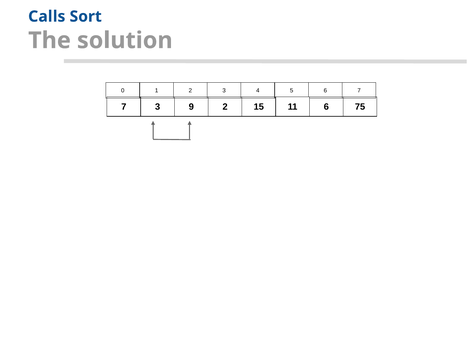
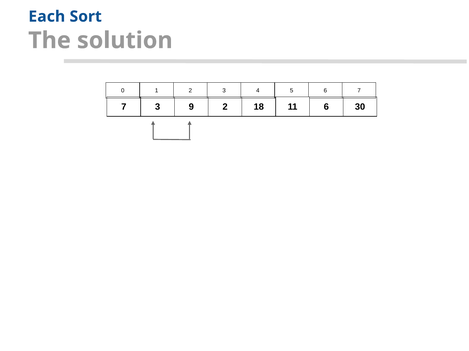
Calls: Calls -> Each
15: 15 -> 18
75: 75 -> 30
